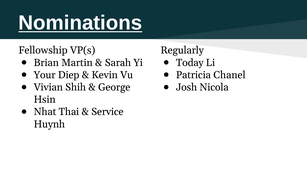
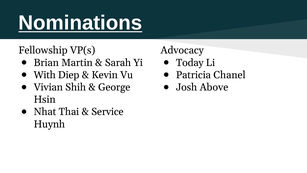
Regularly: Regularly -> Advocacy
Your: Your -> With
Nicola: Nicola -> Above
